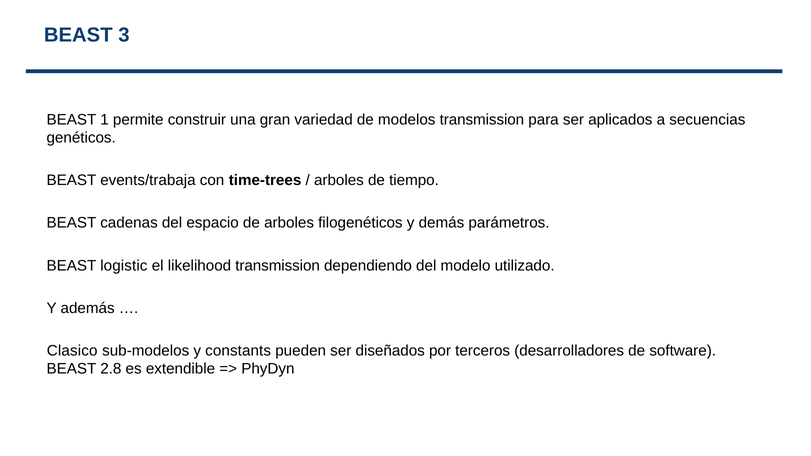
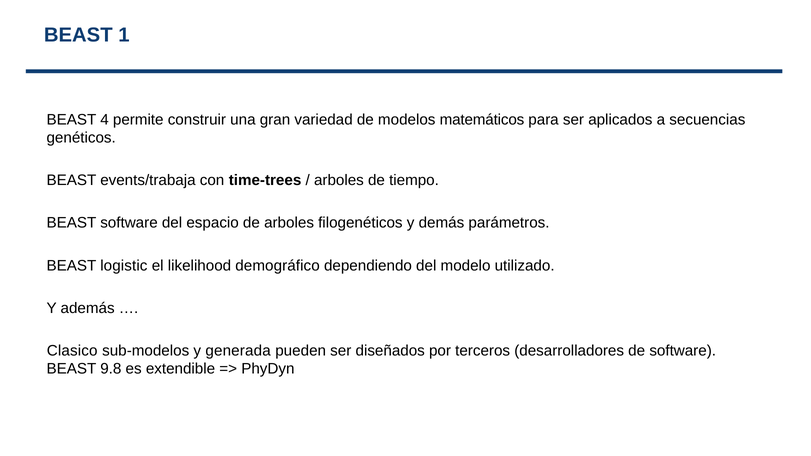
3: 3 -> 1
1: 1 -> 4
modelos transmission: transmission -> matemáticos
BEAST cadenas: cadenas -> software
likelihood transmission: transmission -> demográfico
constants: constants -> generada
2.8: 2.8 -> 9.8
